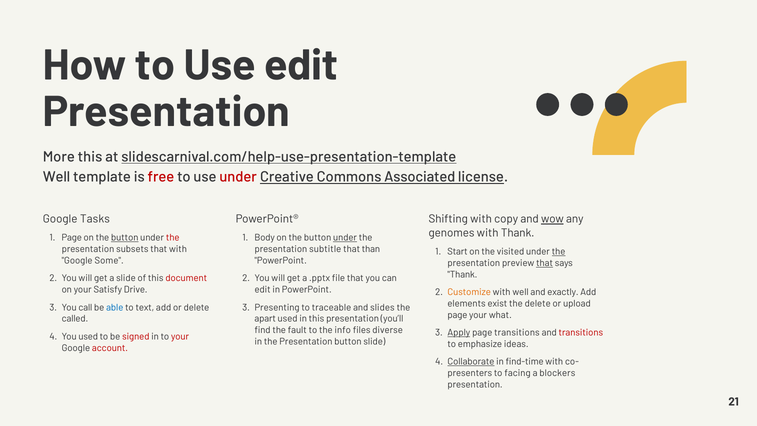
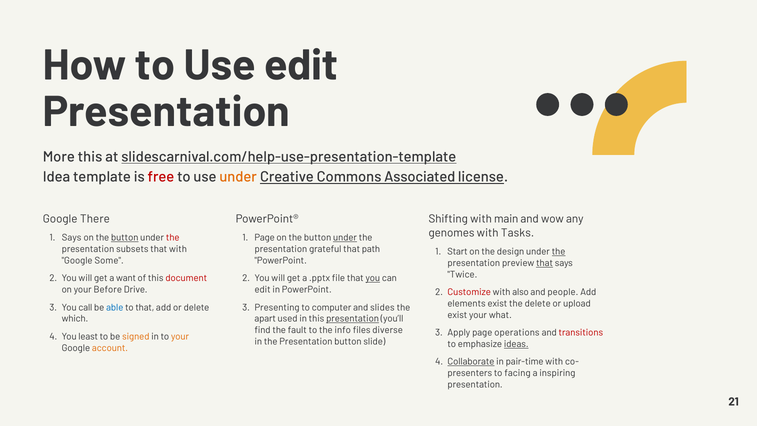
Well at (56, 177): Well -> Idea
under at (238, 177) colour: red -> orange
Tasks: Tasks -> There
copy: copy -> main
wow underline: present -> none
with Thank: Thank -> Tasks
Page at (72, 238): Page -> Says
Body at (265, 238): Body -> Page
subtitle: subtitle -> grateful
than: than -> path
visited: visited -> design
Thank at (462, 274): Thank -> Twice
a slide: slide -> want
you at (373, 278) underline: none -> present
Satisfy: Satisfy -> Before
Customize colour: orange -> red
with well: well -> also
exactly: exactly -> people
to text: text -> that
traceable: traceable -> computer
page at (457, 315): page -> exist
called: called -> which
presentation at (353, 319) underline: none -> present
Apply underline: present -> none
page transitions: transitions -> operations
You used: used -> least
signed colour: red -> orange
your at (180, 336) colour: red -> orange
ideas underline: none -> present
account colour: red -> orange
find-time: find-time -> pair-time
blockers: blockers -> inspiring
